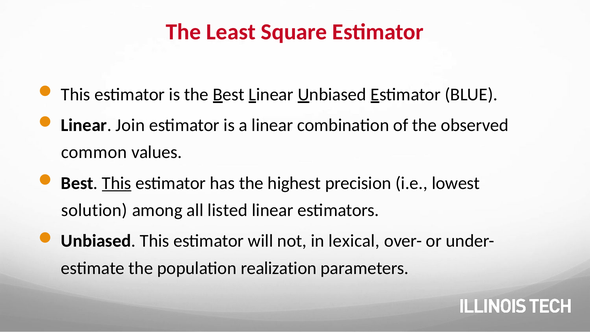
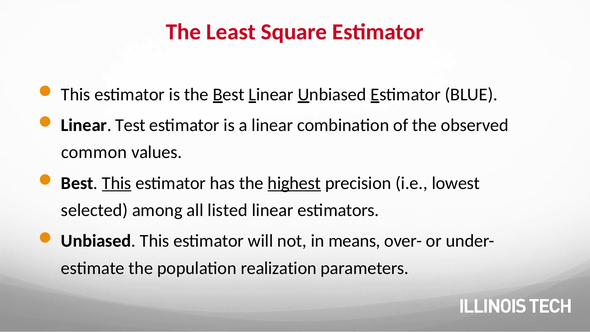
Join: Join -> Test
highest underline: none -> present
solution: solution -> selected
lexical: lexical -> means
